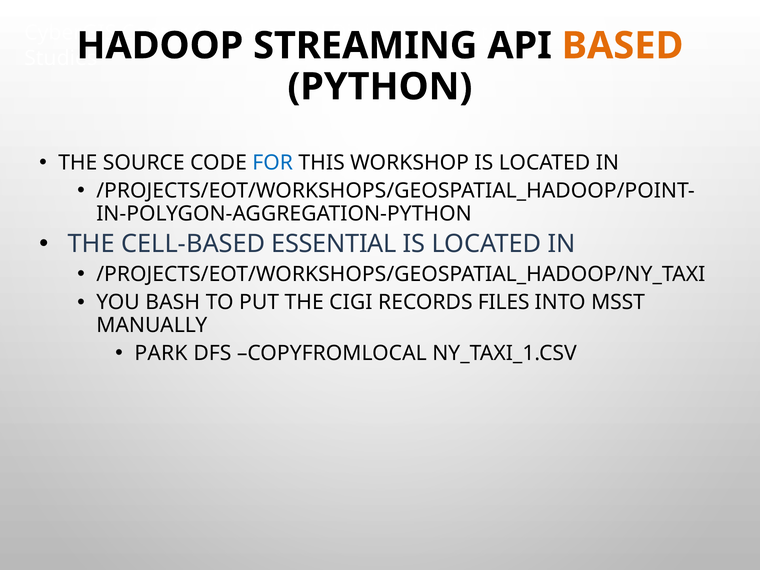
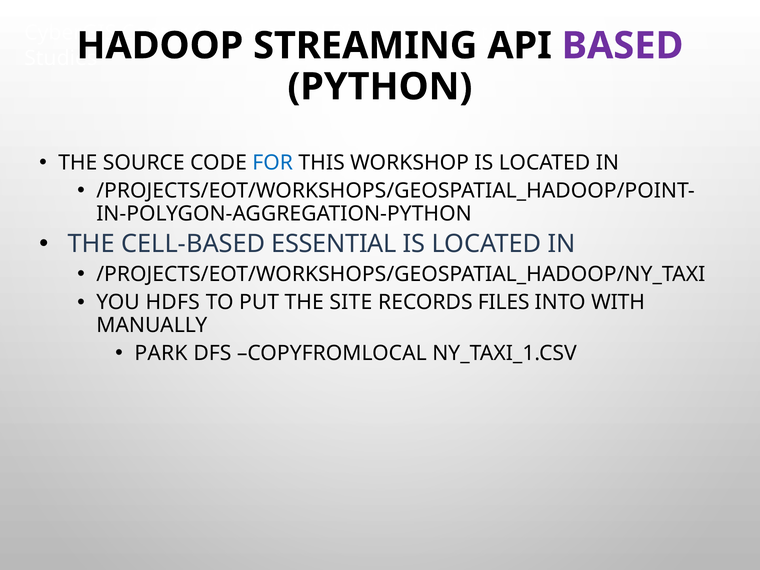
BASED colour: orange -> purple
BASH: BASH -> HDFS
CIGI: CIGI -> SITE
MSST: MSST -> WITH
